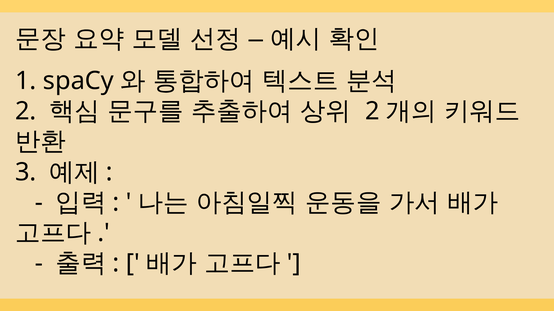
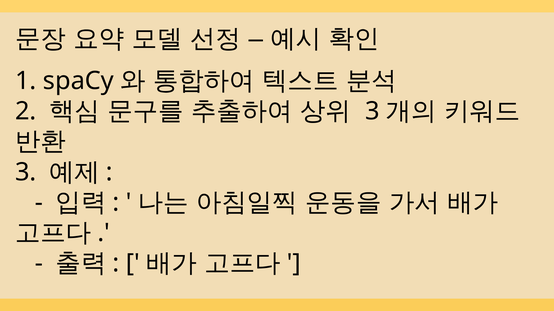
2 at (372, 111): 2 -> 3
